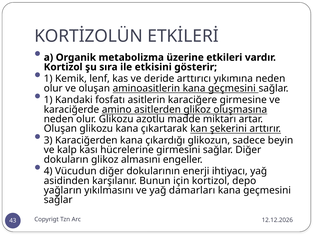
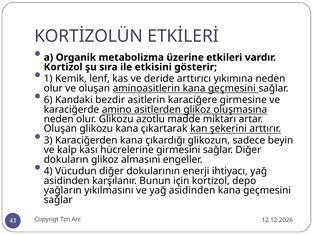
1 at (48, 100): 1 -> 6
fosfatı: fosfatı -> bezdir
ve yağ damarları: damarları -> asidinden
